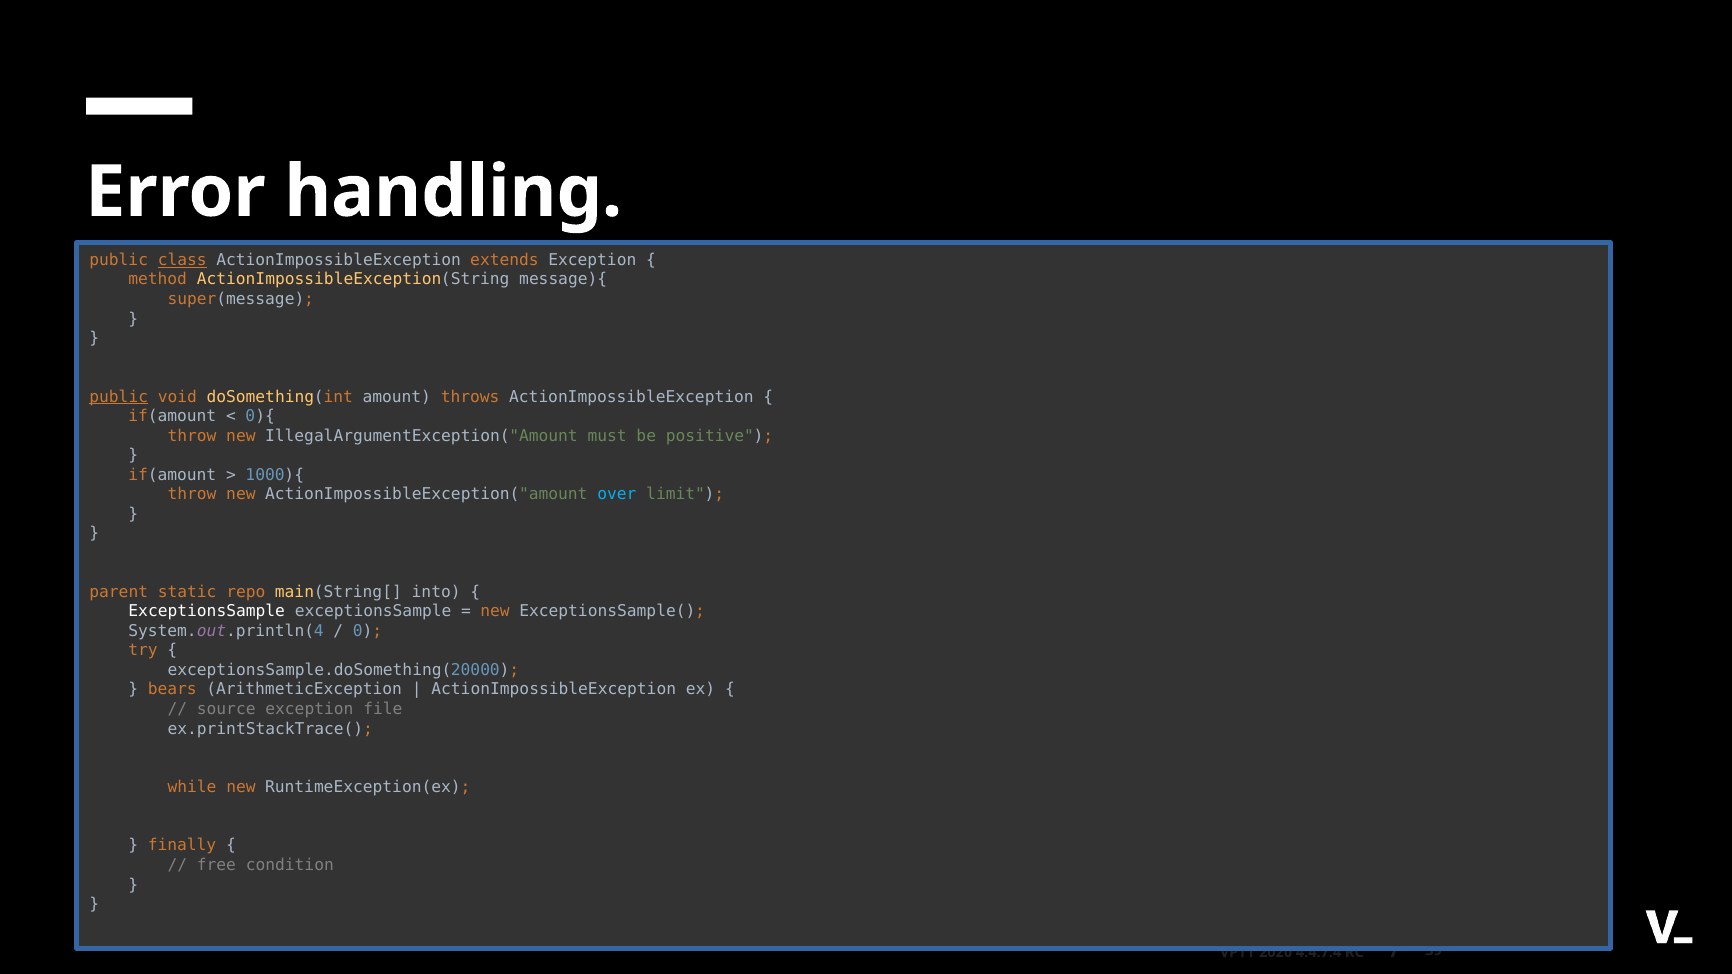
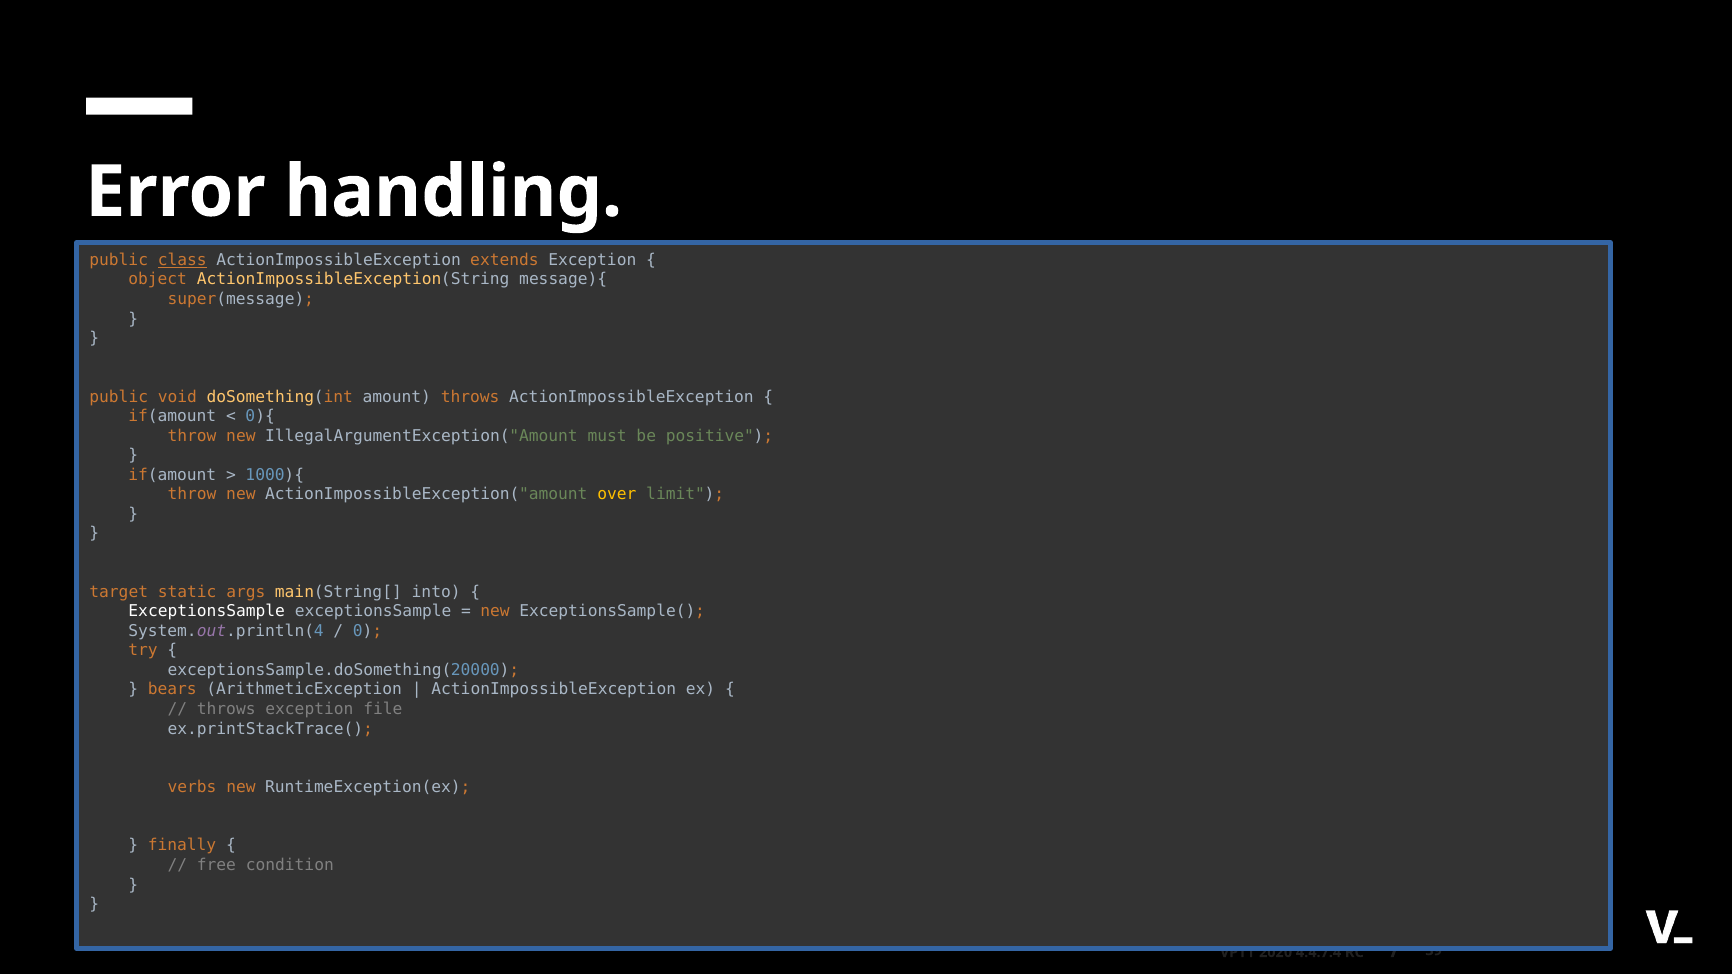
method: method -> object
public at (119, 397) underline: present -> none
over colour: light blue -> yellow
parent: parent -> target
repo: repo -> args
source at (226, 709): source -> throws
while: while -> verbs
